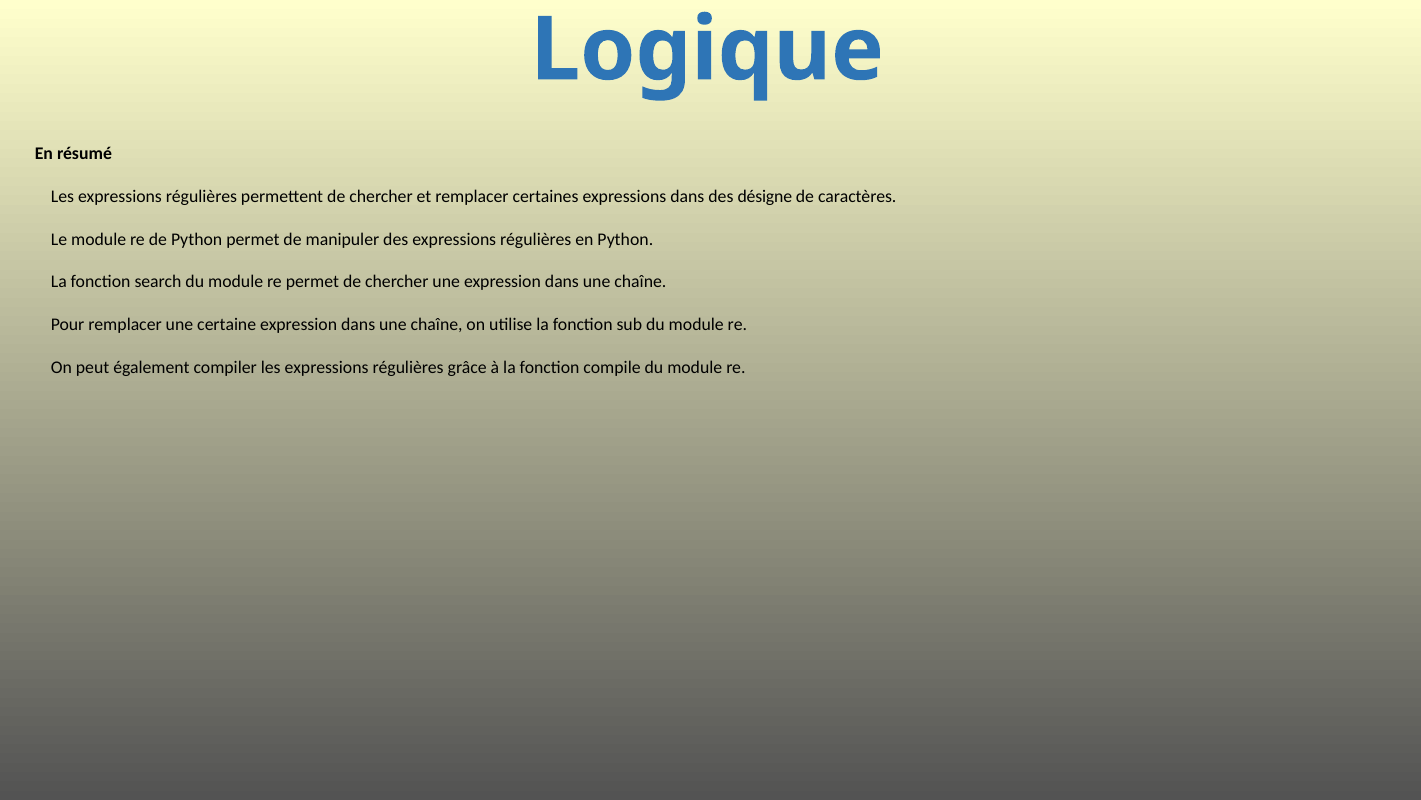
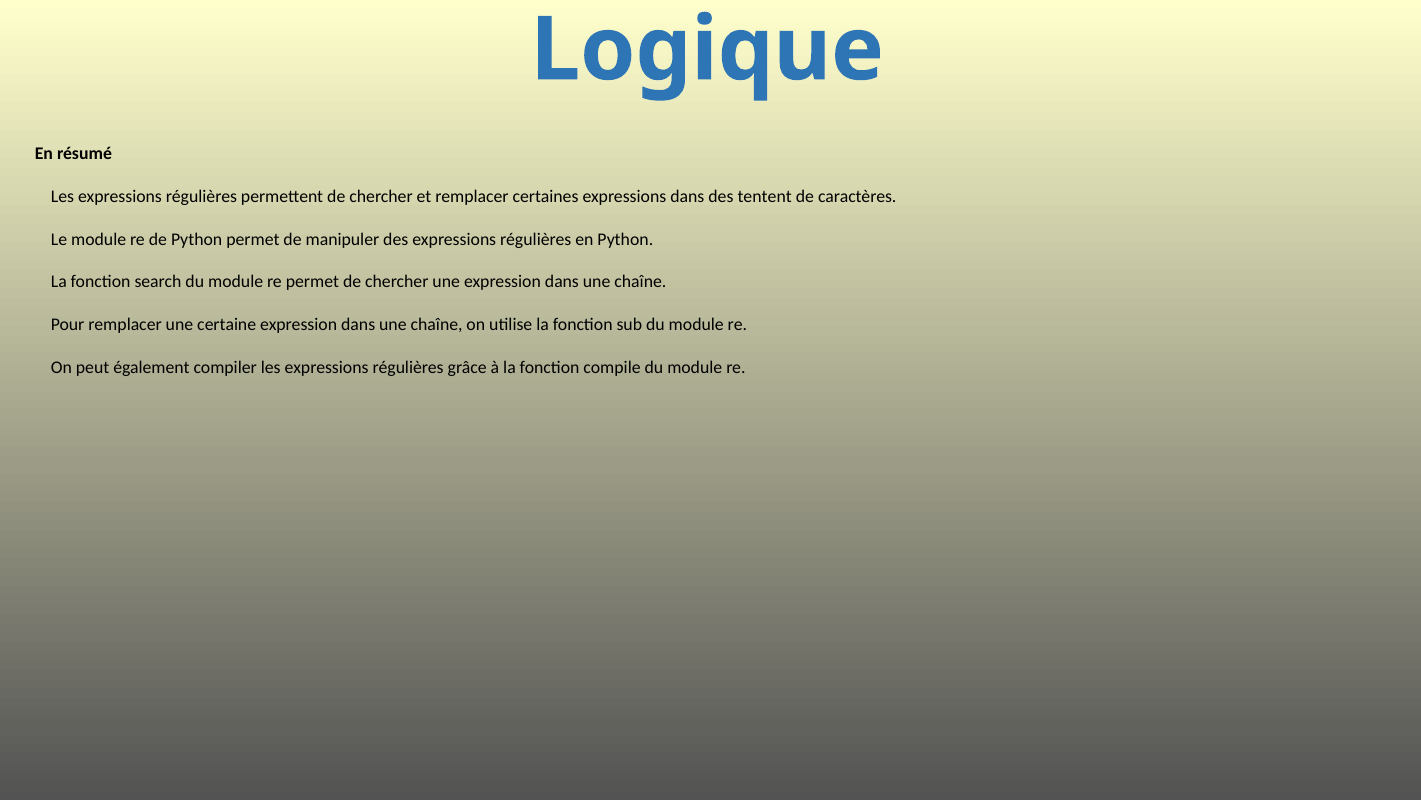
désigne: désigne -> tentent
